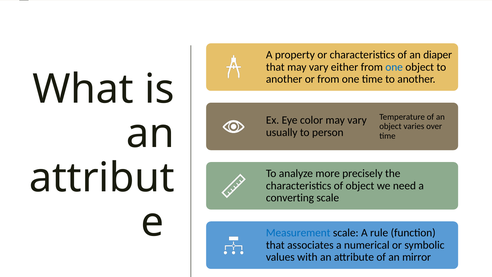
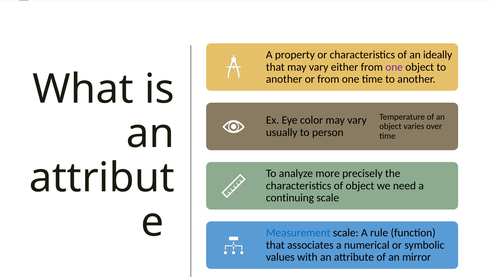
diaper: diaper -> ideally
one at (394, 67) colour: blue -> purple
converting: converting -> continuing
